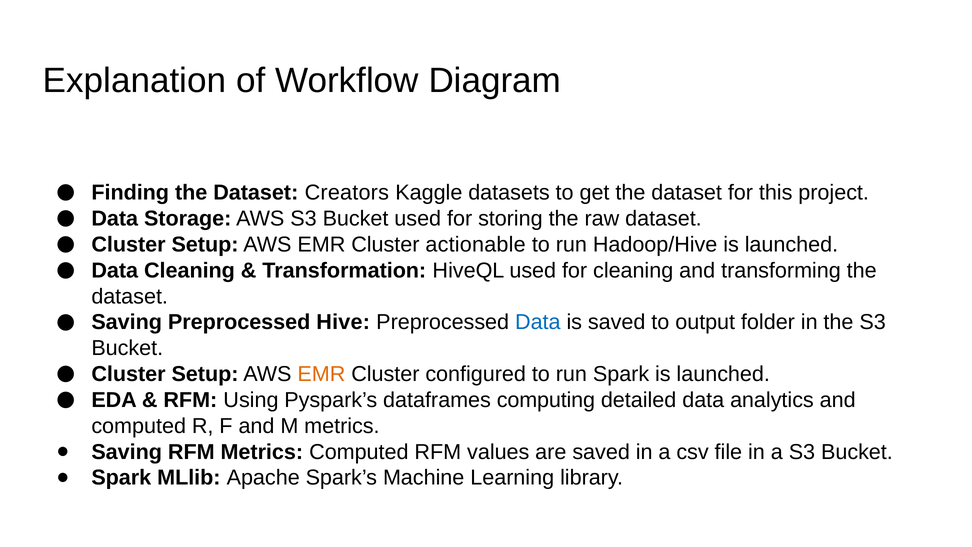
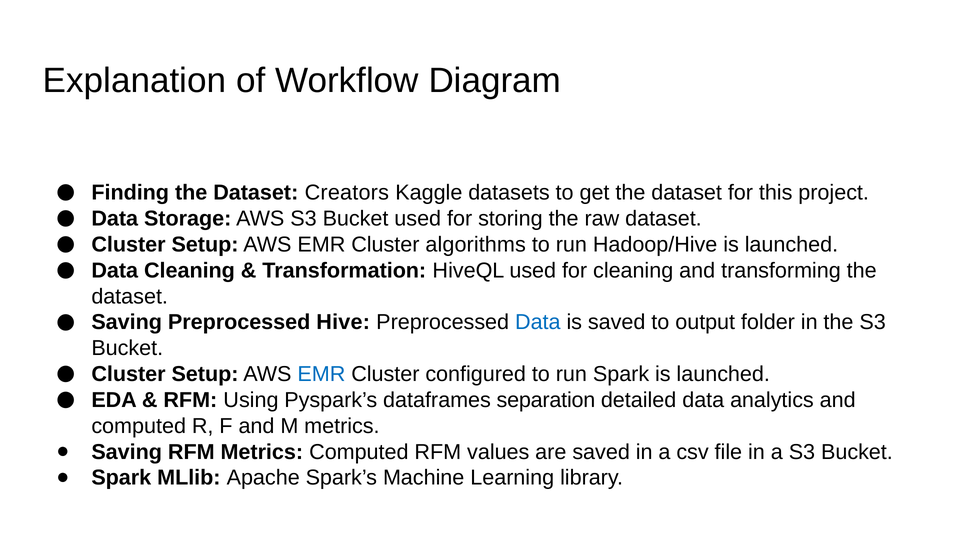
actionable: actionable -> algorithms
EMR at (321, 374) colour: orange -> blue
computing: computing -> separation
